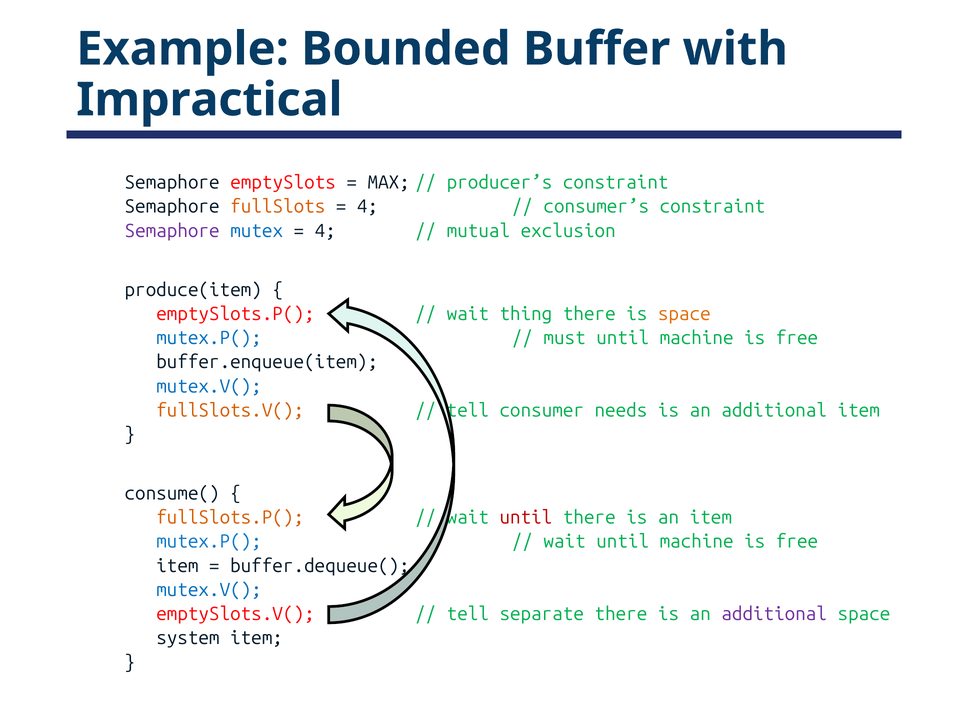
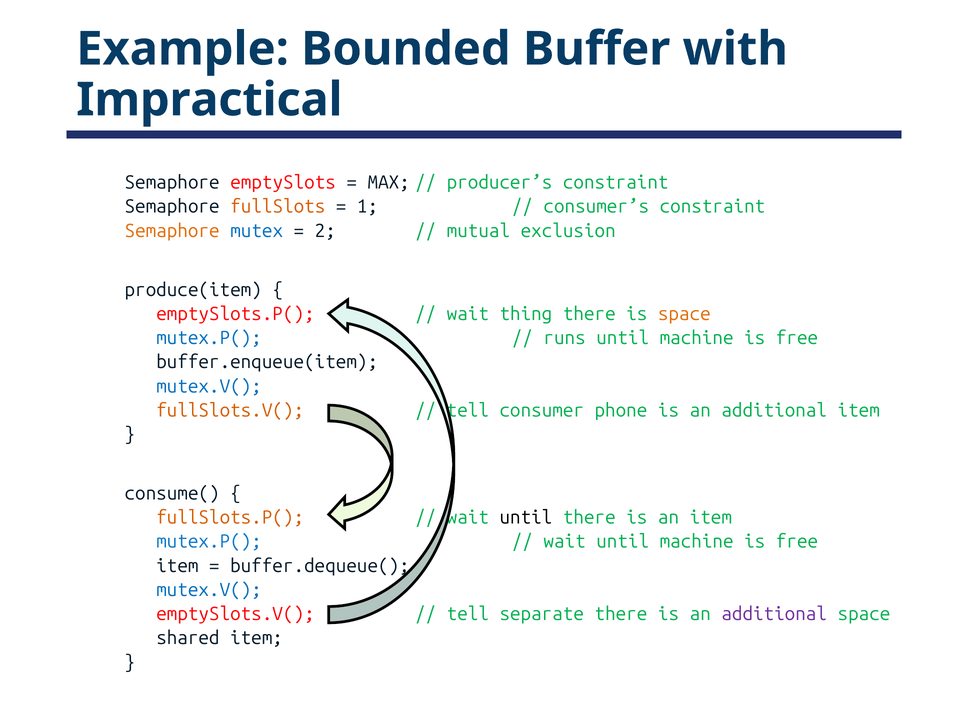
4 at (367, 207): 4 -> 1
Semaphore at (172, 231) colour: purple -> orange
4 at (325, 231): 4 -> 2
must: must -> runs
needs: needs -> phone
until at (526, 518) colour: red -> black
system: system -> shared
